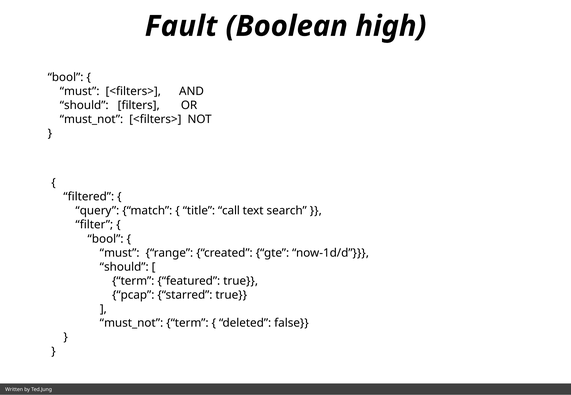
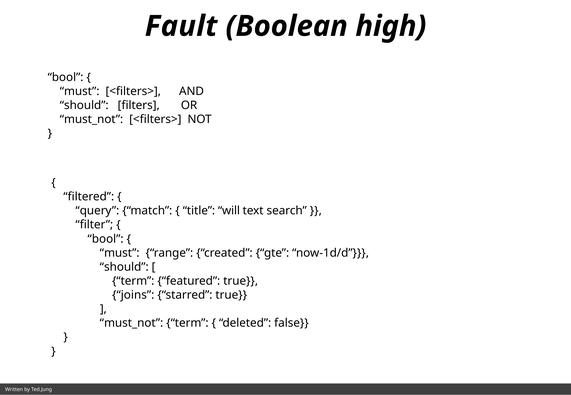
call: call -> will
pcap: pcap -> joins
